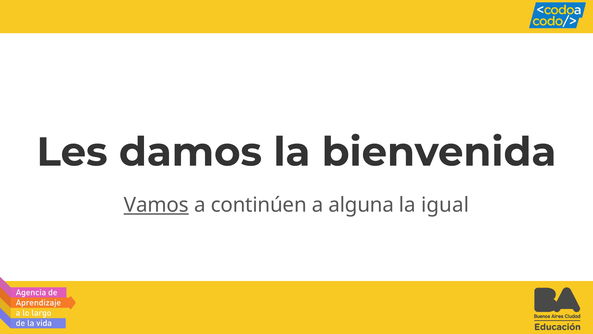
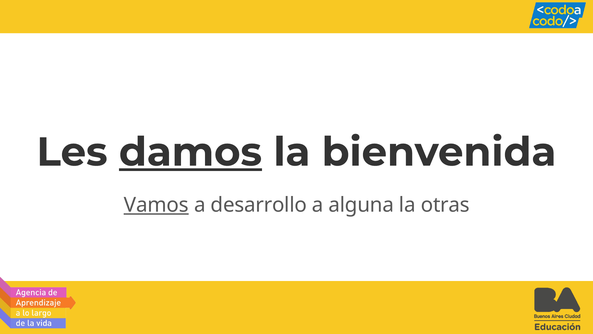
damos underline: none -> present
continúen: continúen -> desarrollo
igual: igual -> otras
